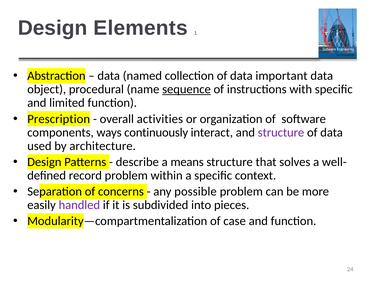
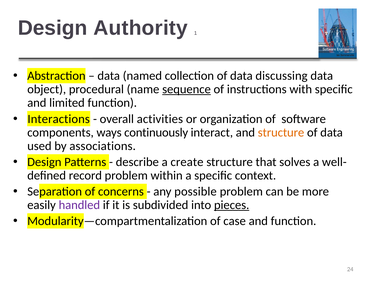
Elements: Elements -> Authority
important: important -> discussing
Prescription: Prescription -> Interactions
structure at (281, 132) colour: purple -> orange
architecture: architecture -> associations
means: means -> create
pieces underline: none -> present
